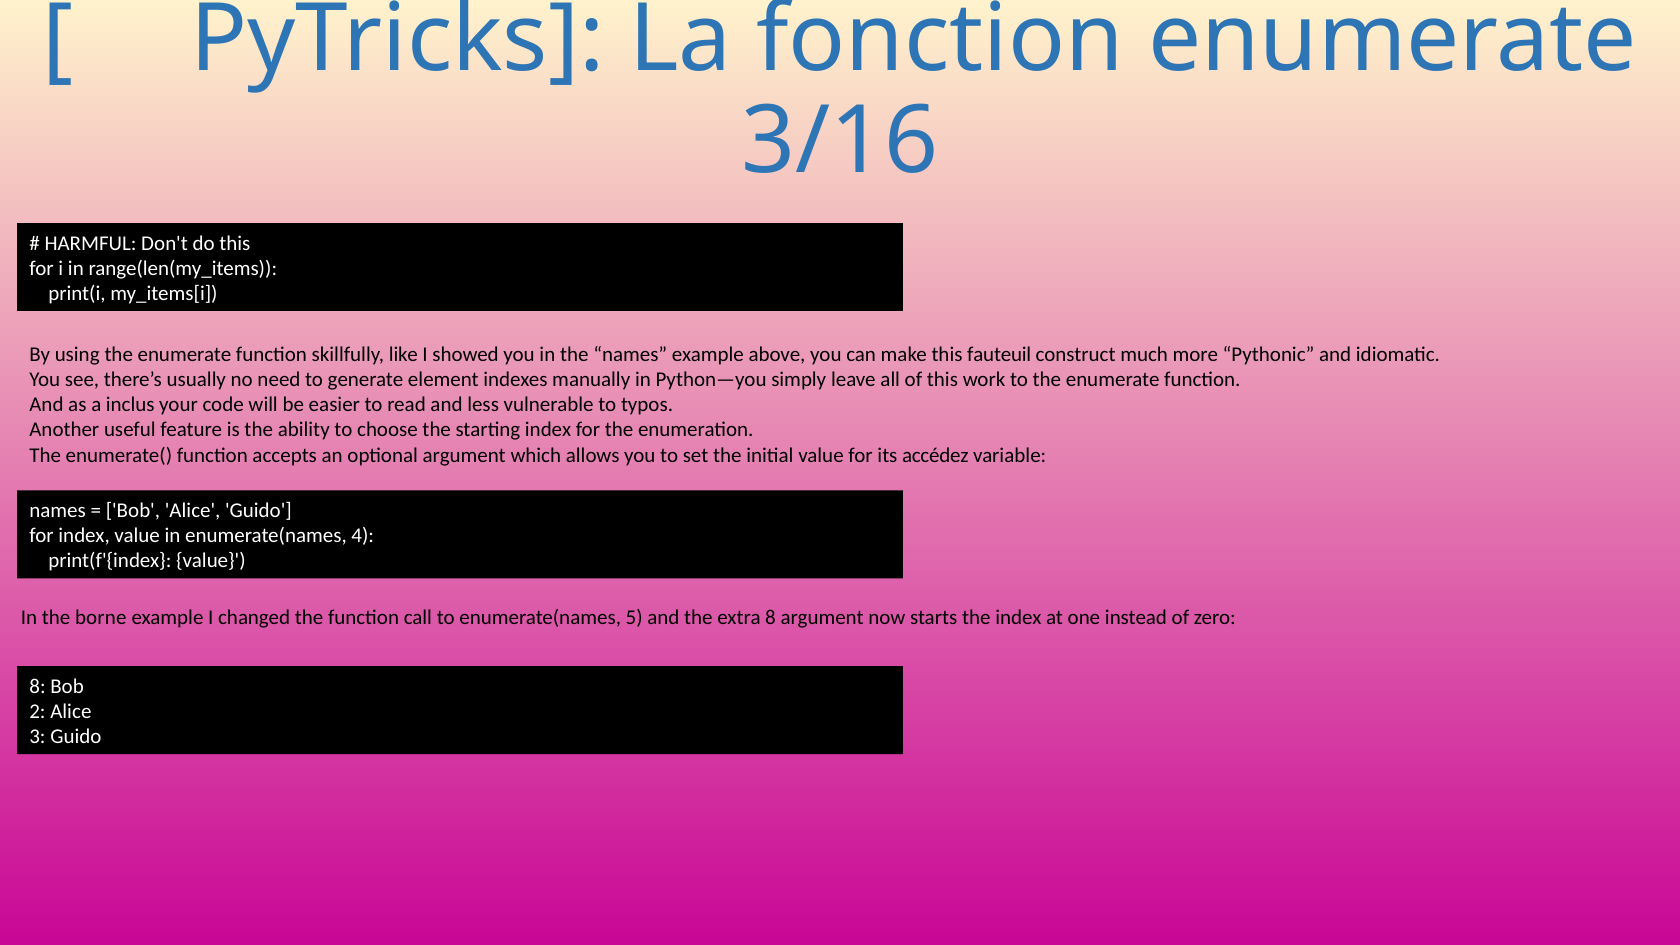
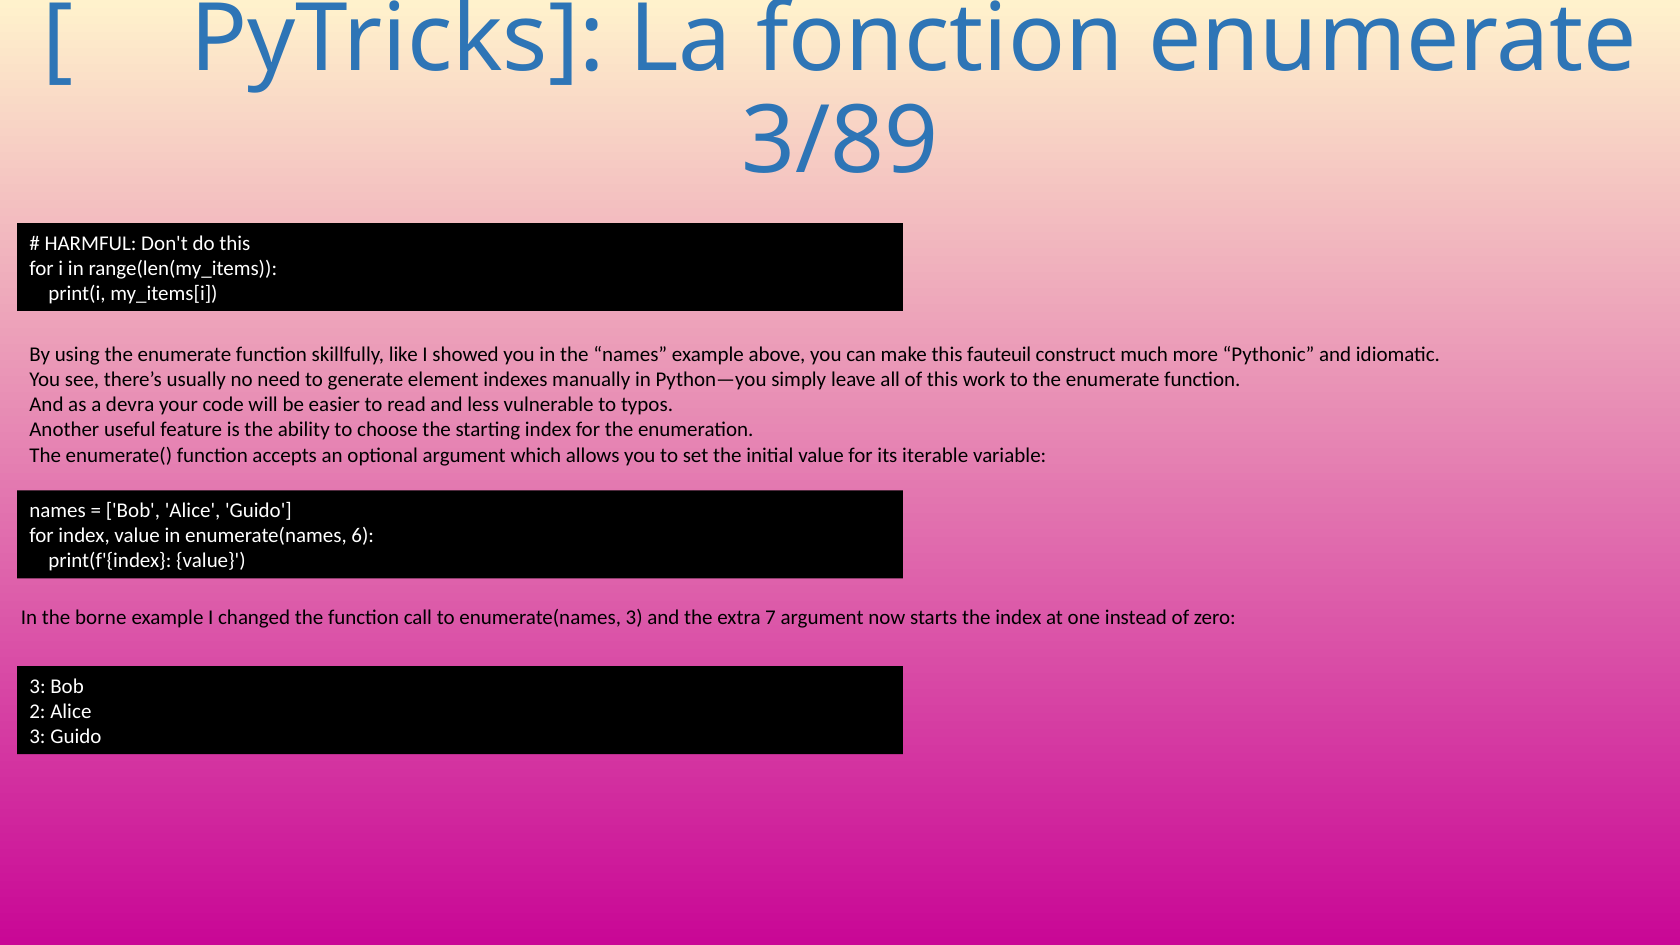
3/16: 3/16 -> 3/89
inclus: inclus -> devra
accédez: accédez -> iterable
4: 4 -> 6
enumerate(names 5: 5 -> 3
extra 8: 8 -> 7
8 at (38, 686): 8 -> 3
